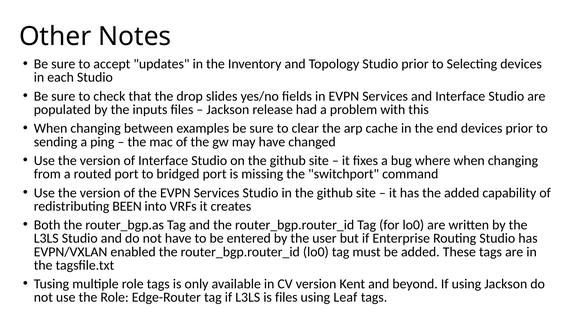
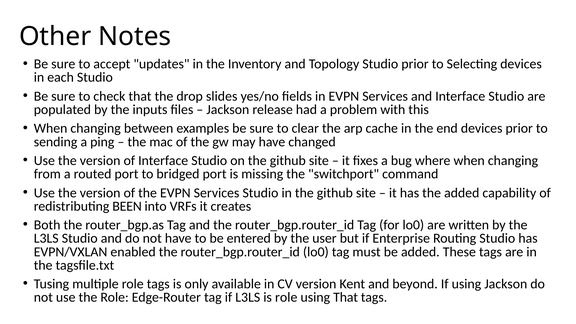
is files: files -> role
using Leaf: Leaf -> That
